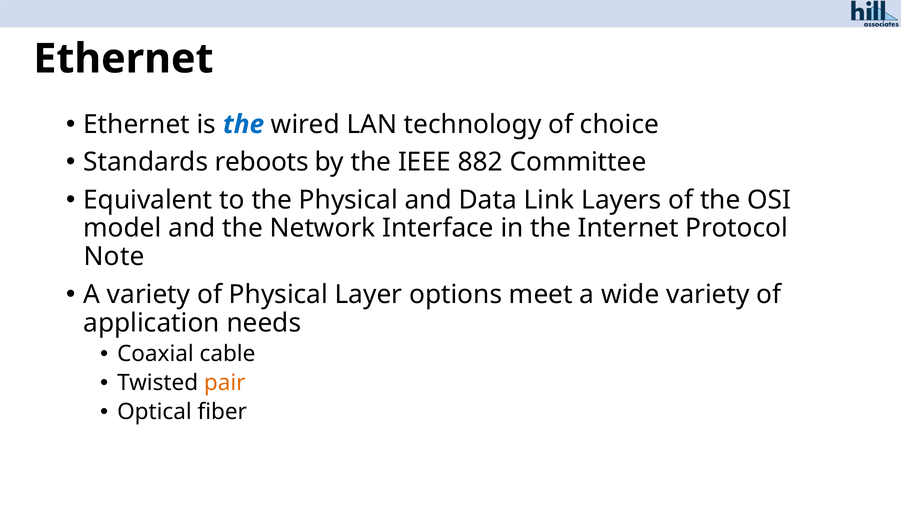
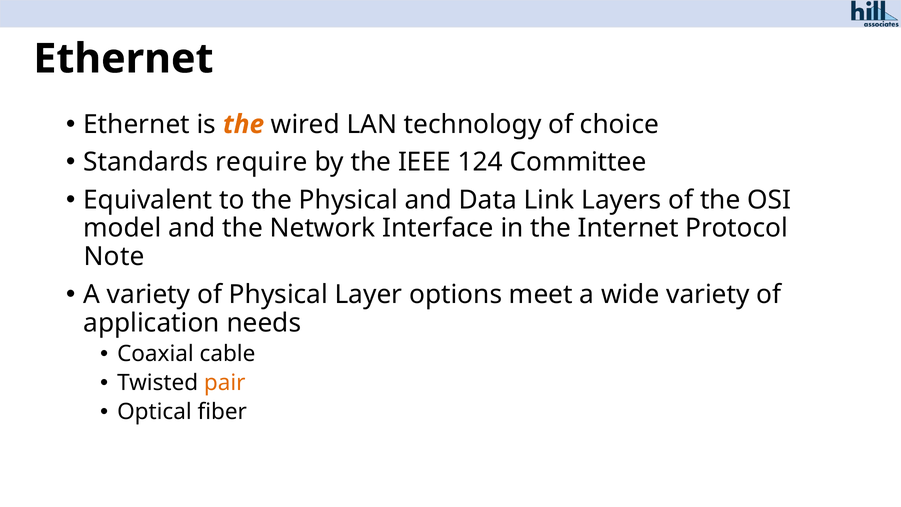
the at (244, 124) colour: blue -> orange
reboots: reboots -> require
882: 882 -> 124
